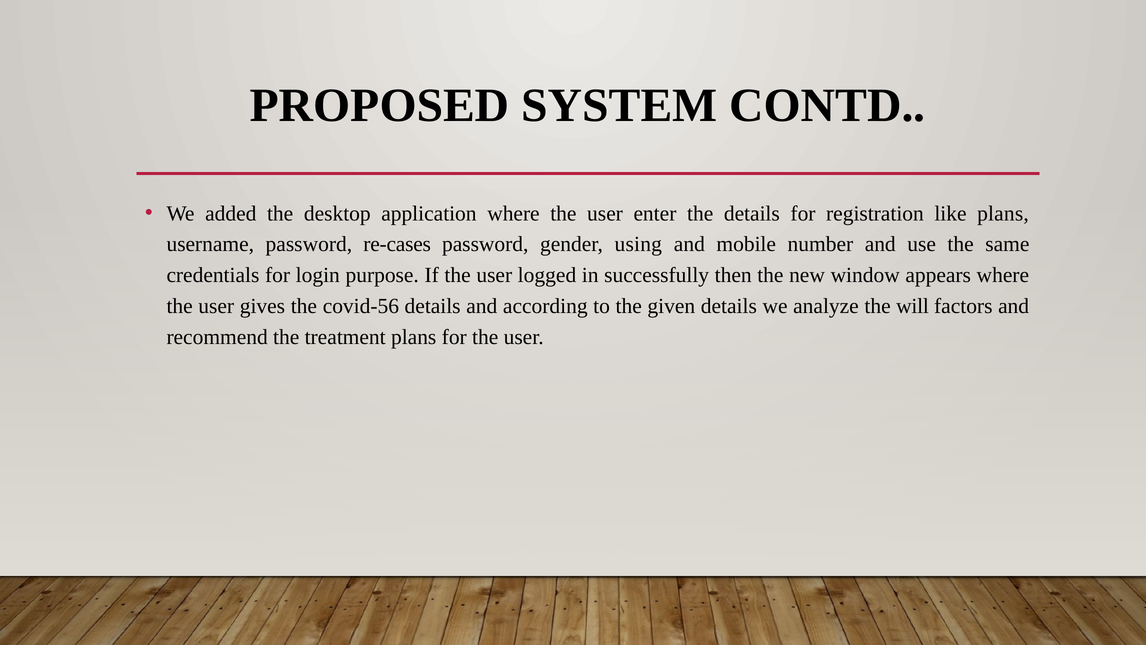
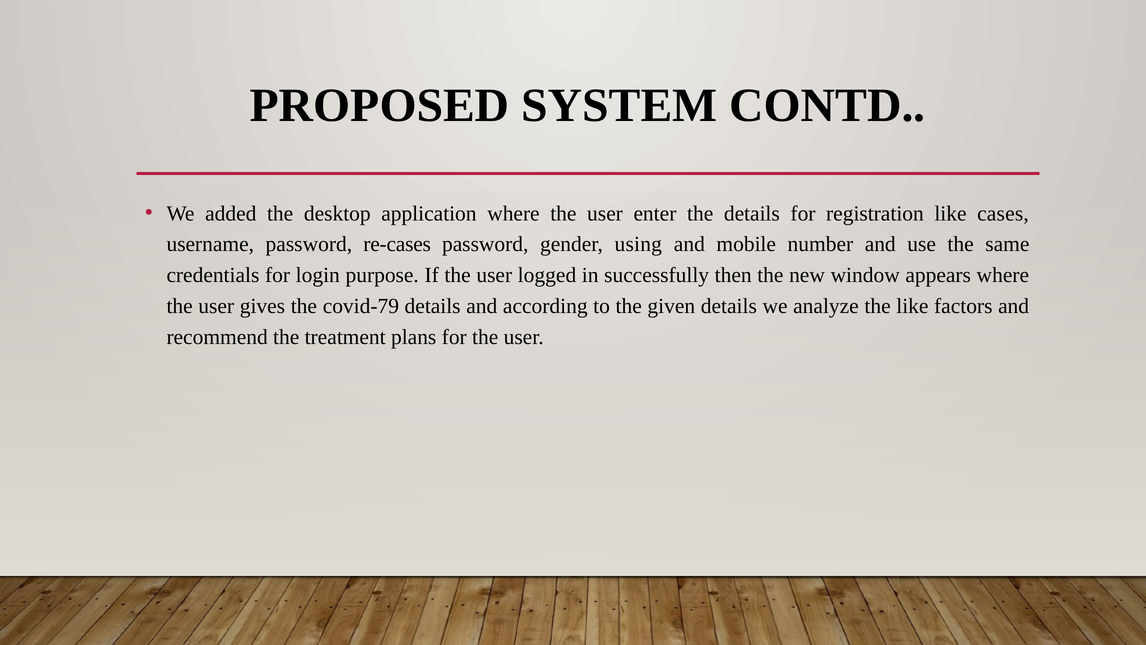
like plans: plans -> cases
covid-56: covid-56 -> covid-79
the will: will -> like
